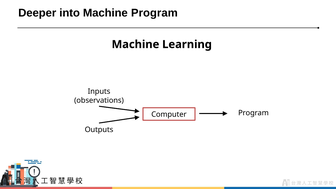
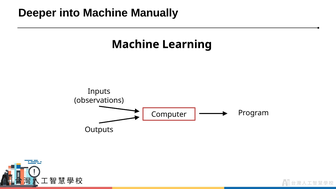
Machine Program: Program -> Manually
